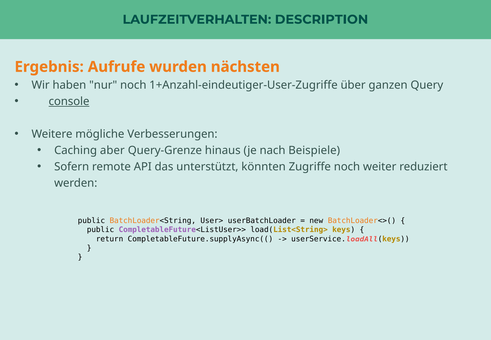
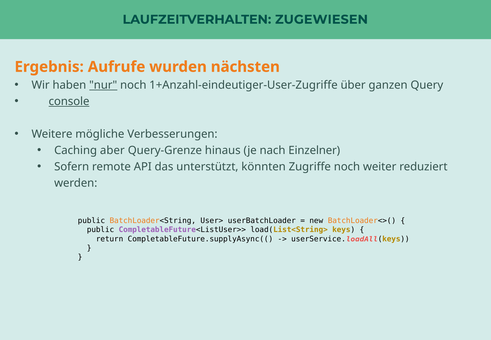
DESCRIPTION: DESCRIPTION -> ZUGEWIESEN
nur underline: none -> present
Beispiele: Beispiele -> Einzelner
